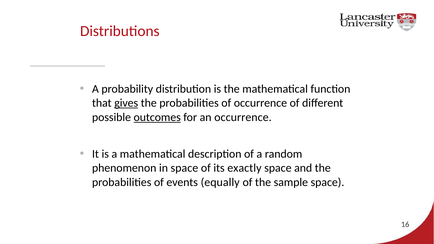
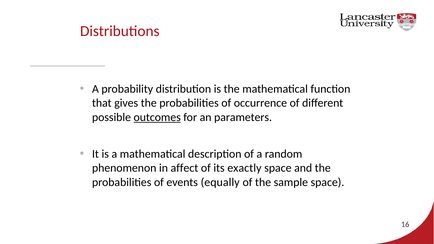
gives underline: present -> none
an occurrence: occurrence -> parameters
in space: space -> affect
